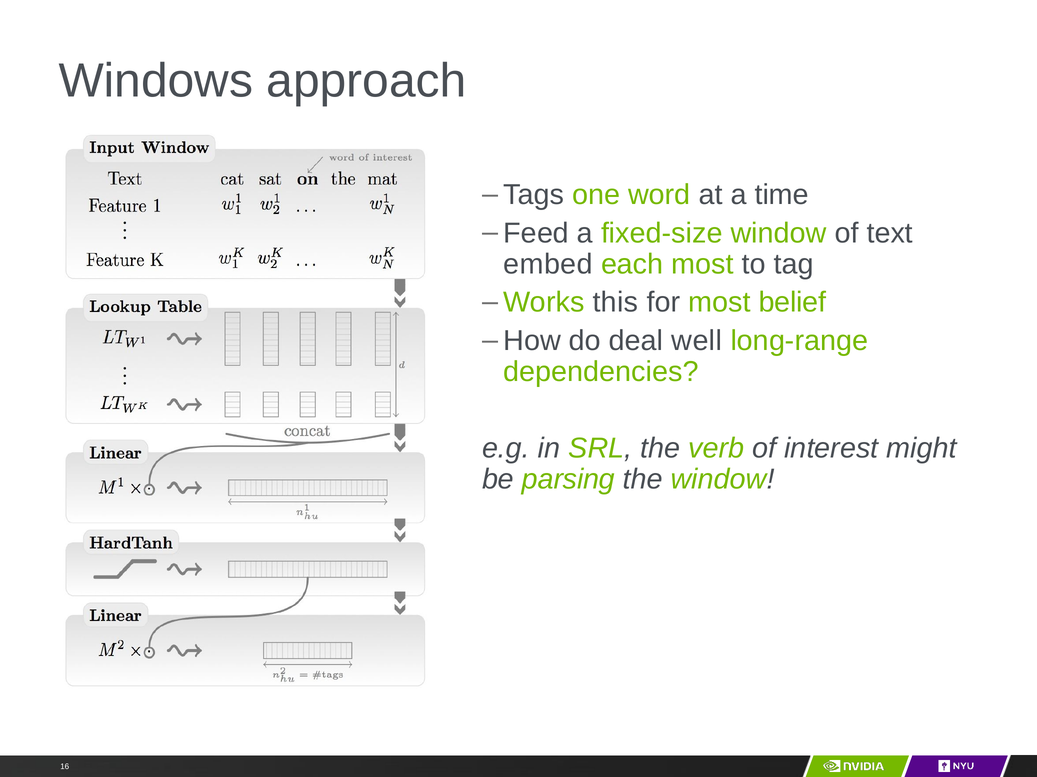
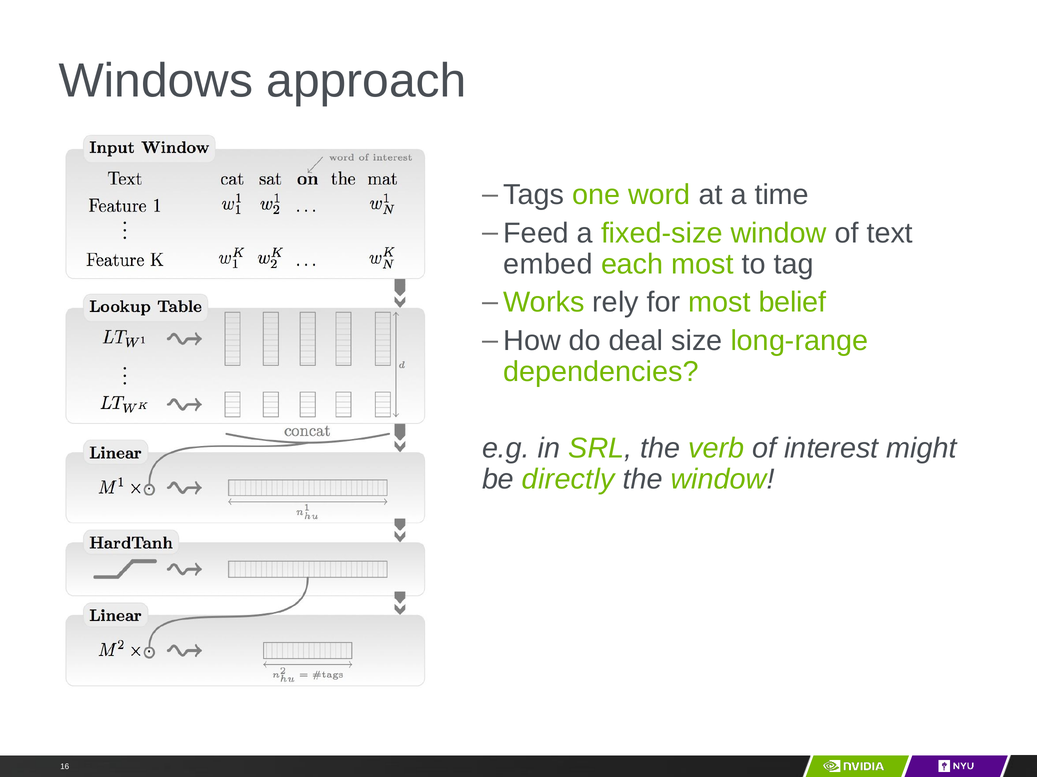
this: this -> rely
well: well -> size
parsing: parsing -> directly
